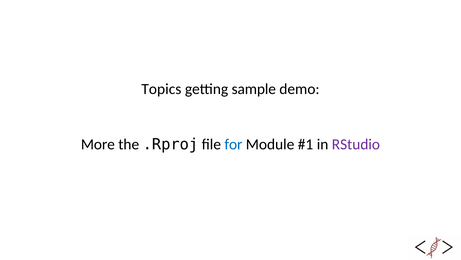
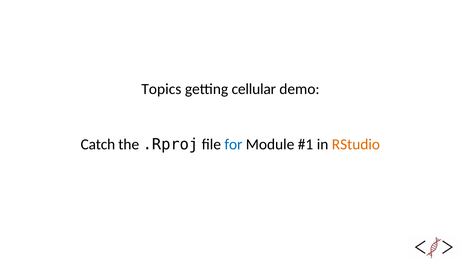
sample: sample -> cellular
More: More -> Catch
RStudio colour: purple -> orange
